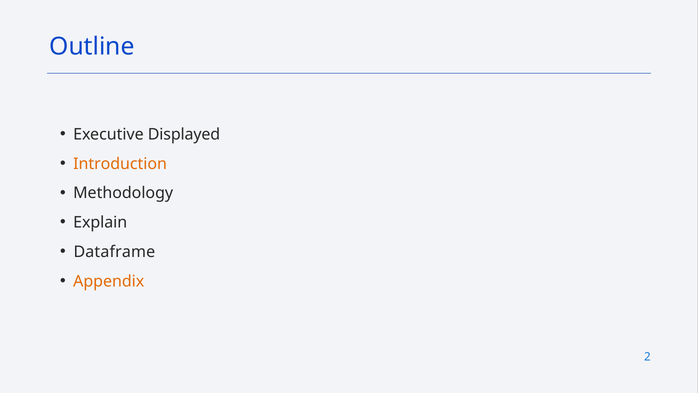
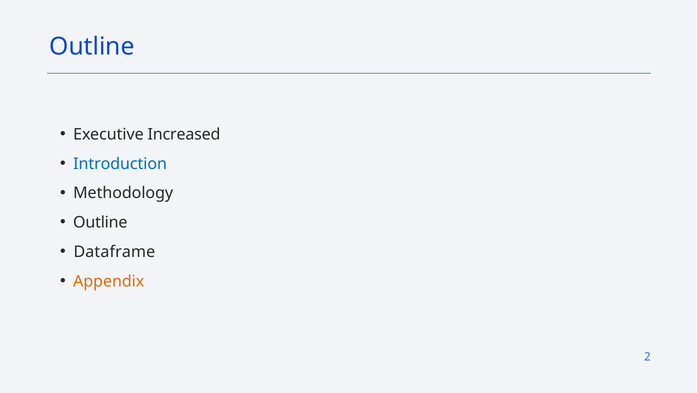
Displayed: Displayed -> Increased
Introduction colour: orange -> blue
Explain at (100, 222): Explain -> Outline
